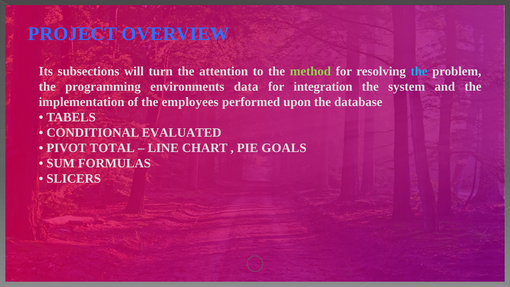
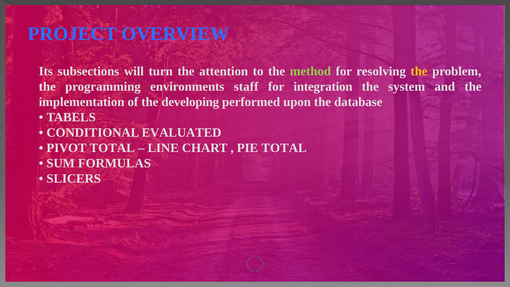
the at (419, 71) colour: light blue -> yellow
data: data -> staff
employees: employees -> developing
PIE GOALS: GOALS -> TOTAL
